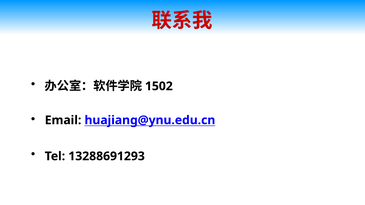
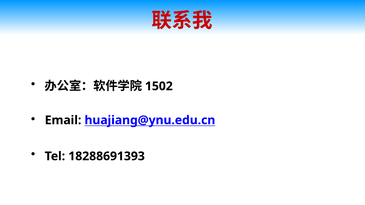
13288691293: 13288691293 -> 18288691393
